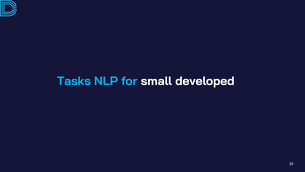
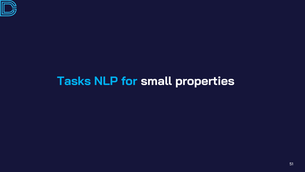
developed: developed -> properties
